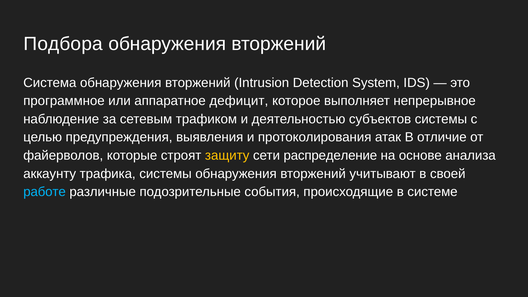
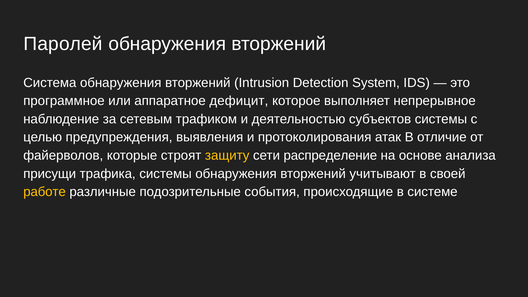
Подбора: Подбора -> Паролей
аккаунту: аккаунту -> присущи
работе colour: light blue -> yellow
